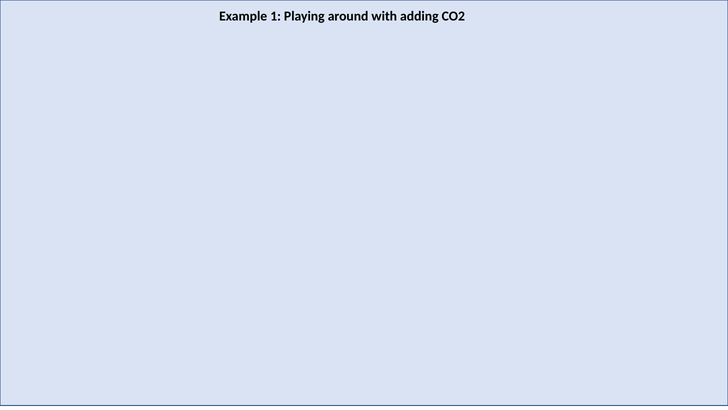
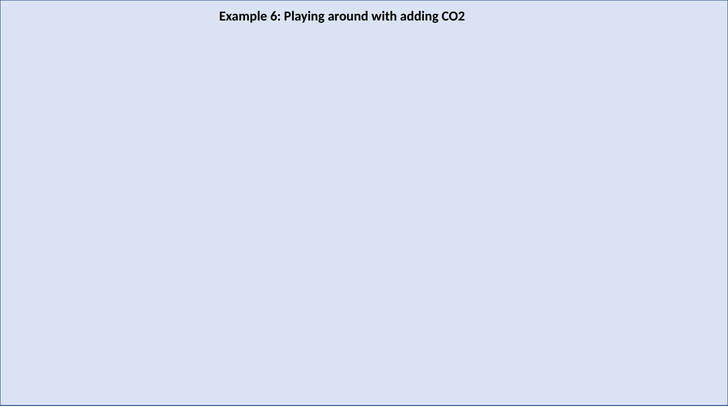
1: 1 -> 6
